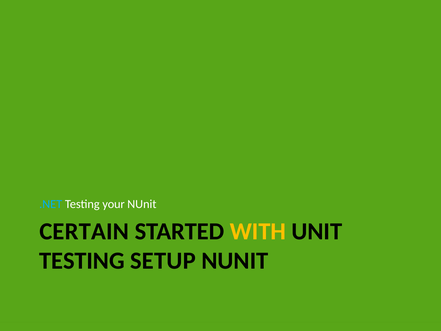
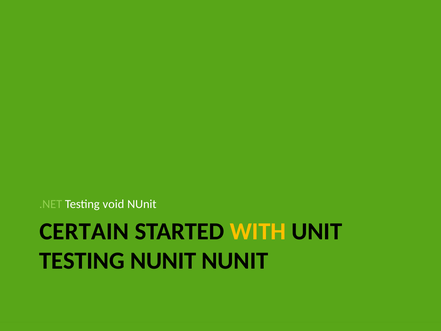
.NET colour: light blue -> light green
your: your -> void
TESTING SETUP: SETUP -> NUNIT
